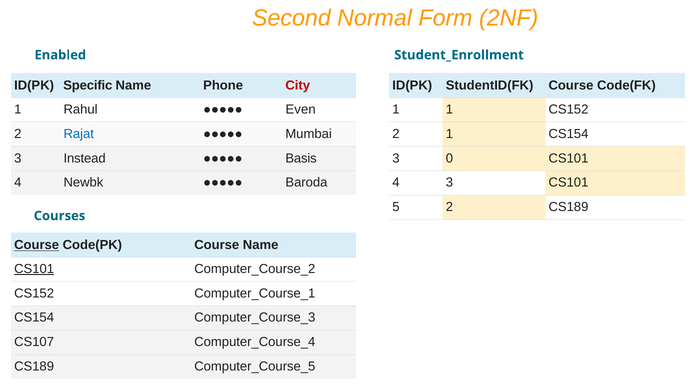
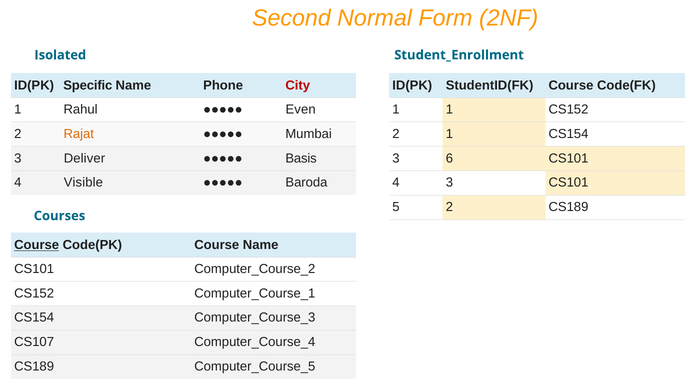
Enabled: Enabled -> Isolated
Rajat colour: blue -> orange
Instead: Instead -> Deliver
0: 0 -> 6
Newbk: Newbk -> Visible
CS101 at (34, 269) underline: present -> none
